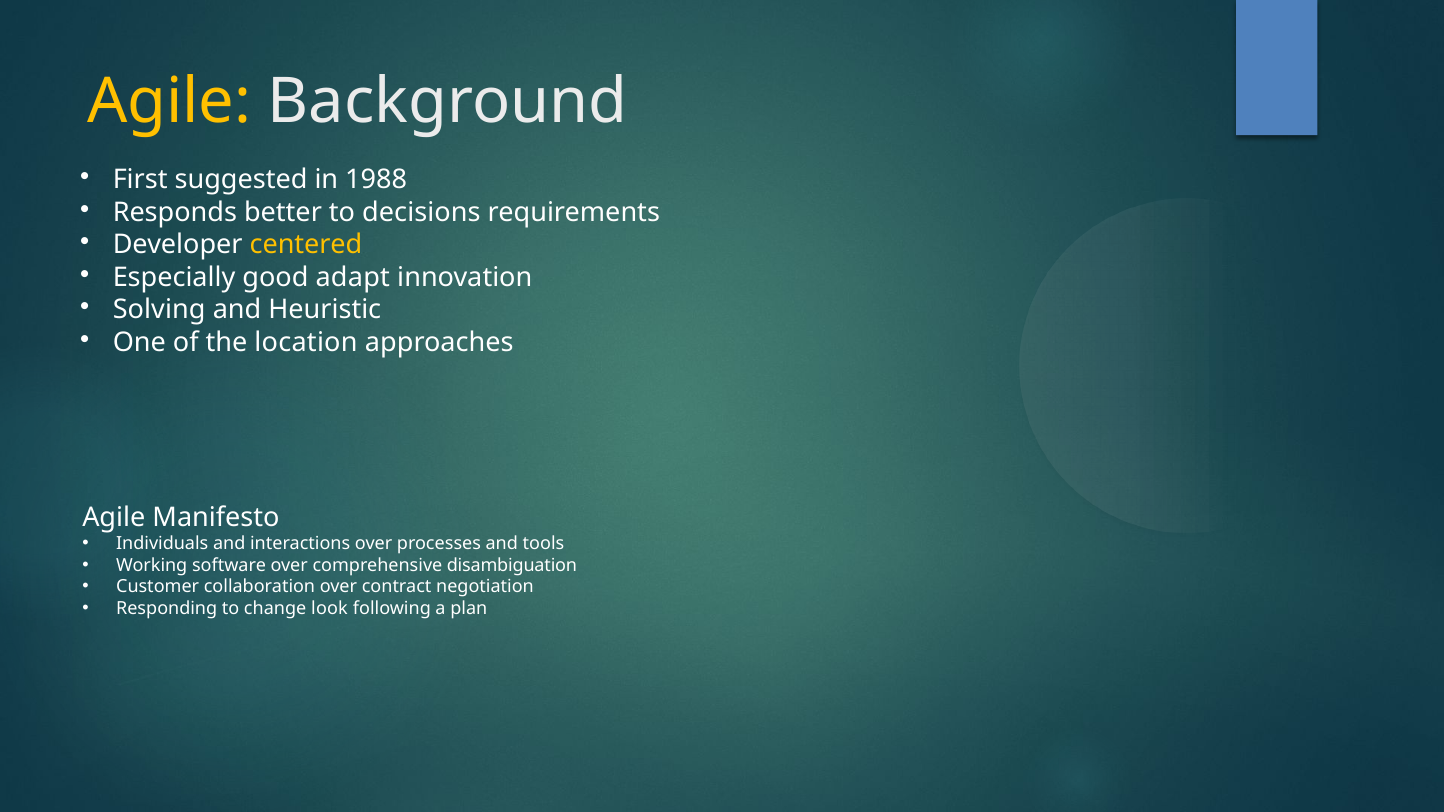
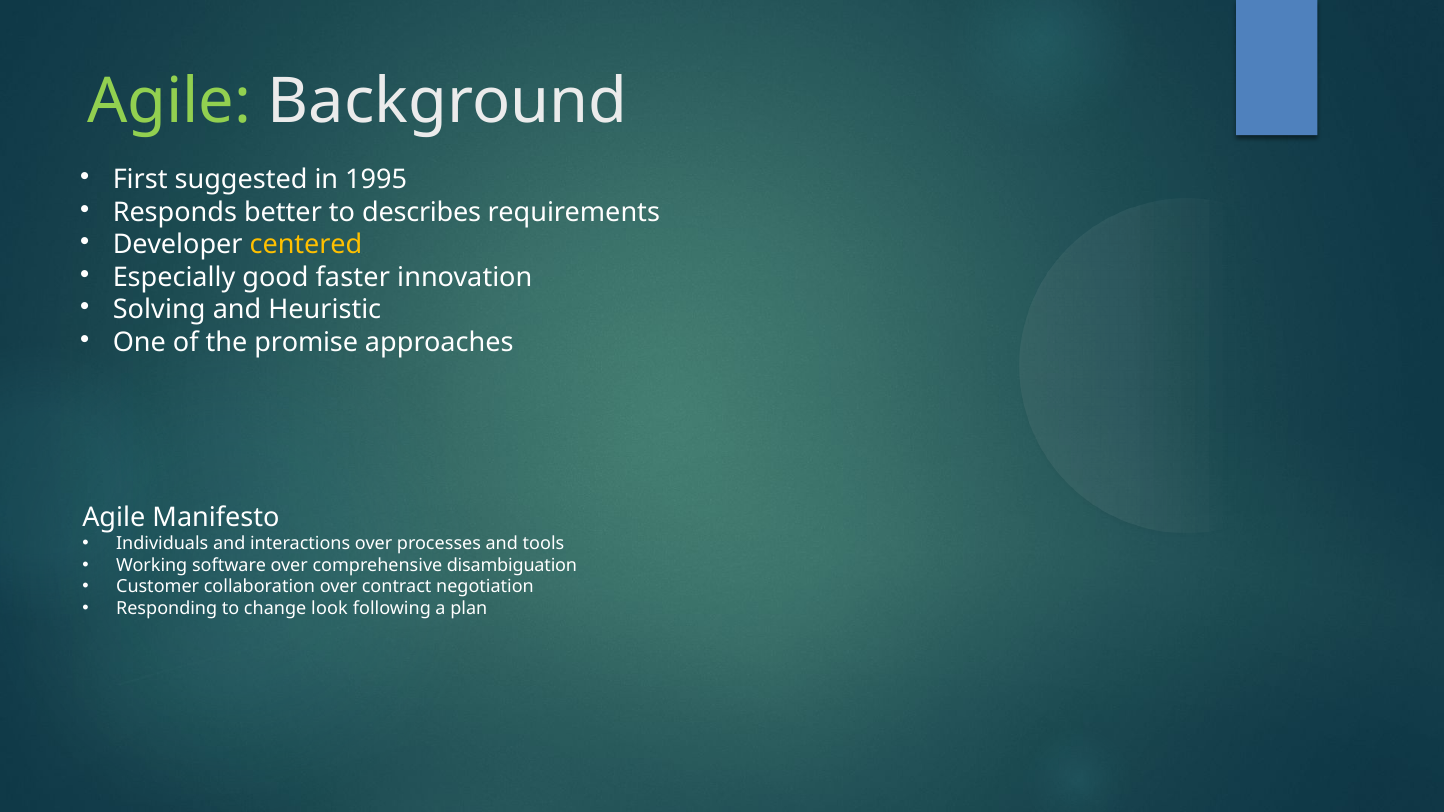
Agile at (169, 101) colour: yellow -> light green
1988: 1988 -> 1995
decisions: decisions -> describes
adapt: adapt -> faster
location: location -> promise
